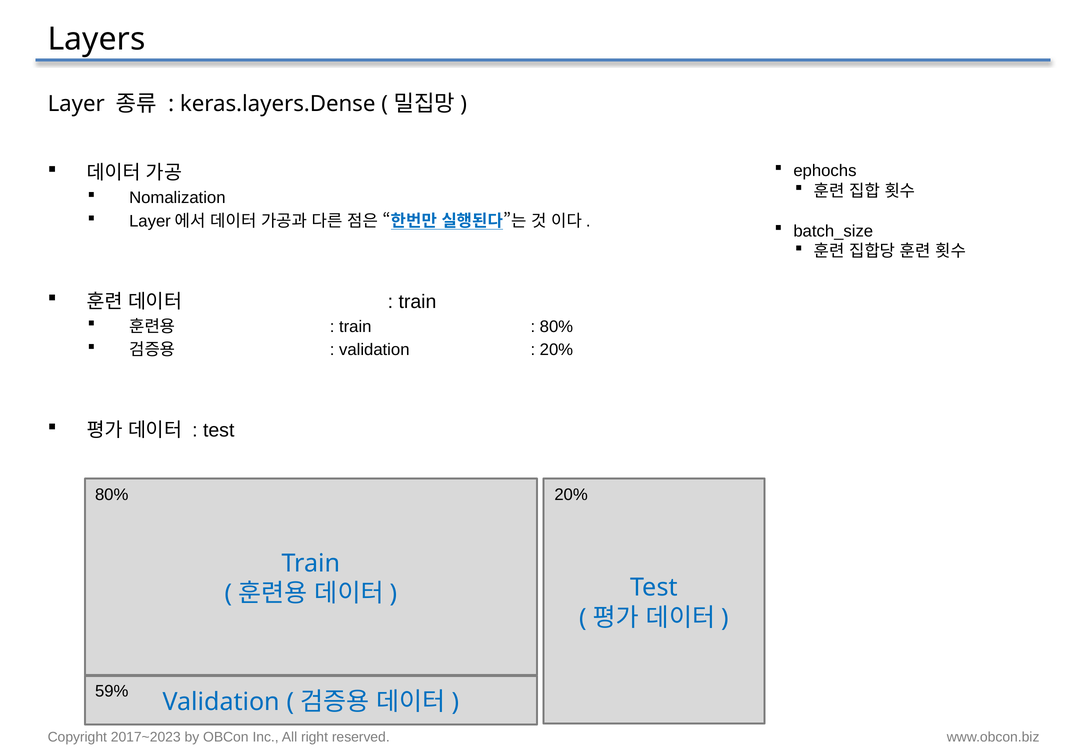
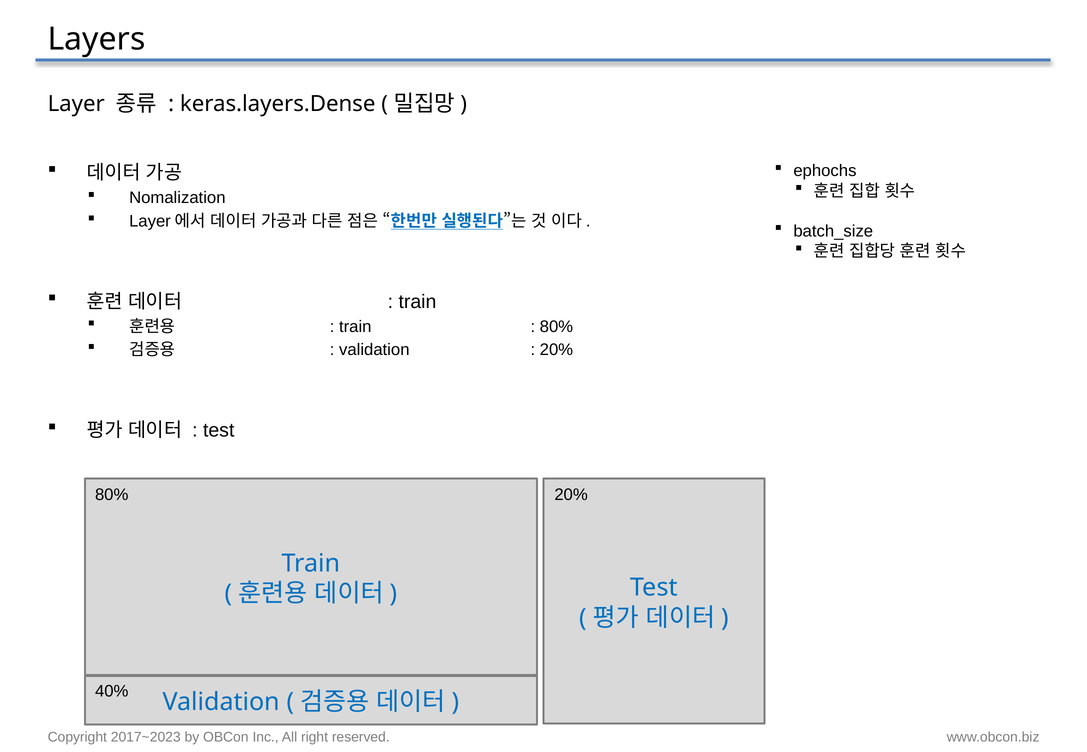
59%: 59% -> 40%
